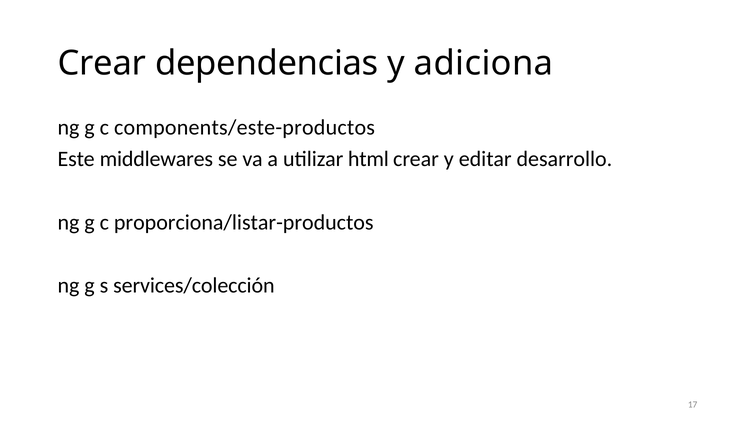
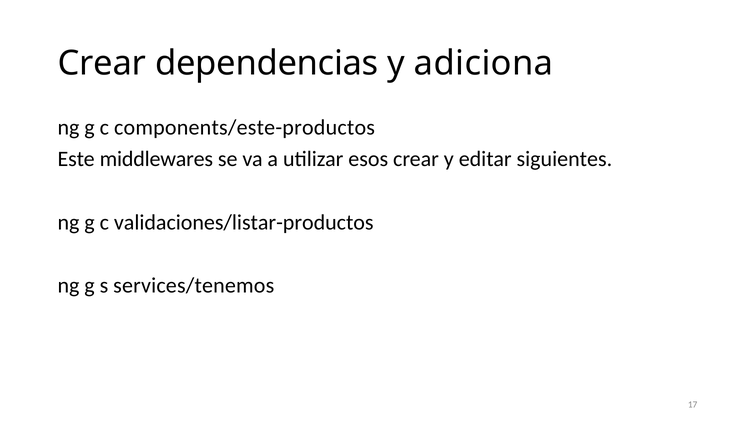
html: html -> esos
desarrollo: desarrollo -> siguientes
proporciona/listar-productos: proporciona/listar-productos -> validaciones/listar-productos
services/colección: services/colección -> services/tenemos
